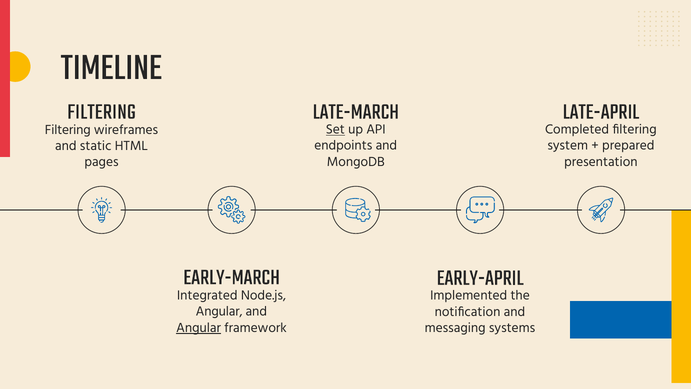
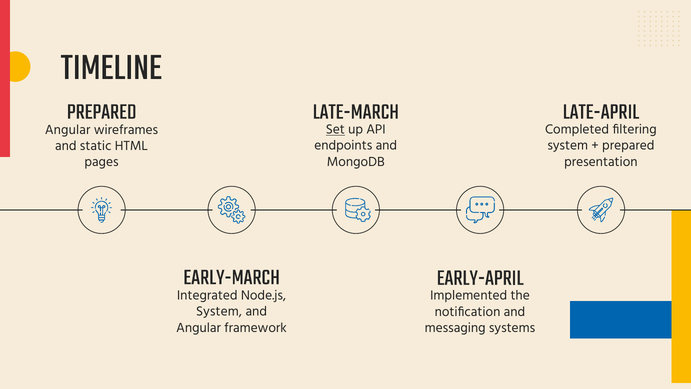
FILTERING at (102, 111): FILTERING -> PREPARED
Filtering at (68, 130): Filtering -> Angular
Angular at (219, 311): Angular -> System
Angular at (199, 327) underline: present -> none
